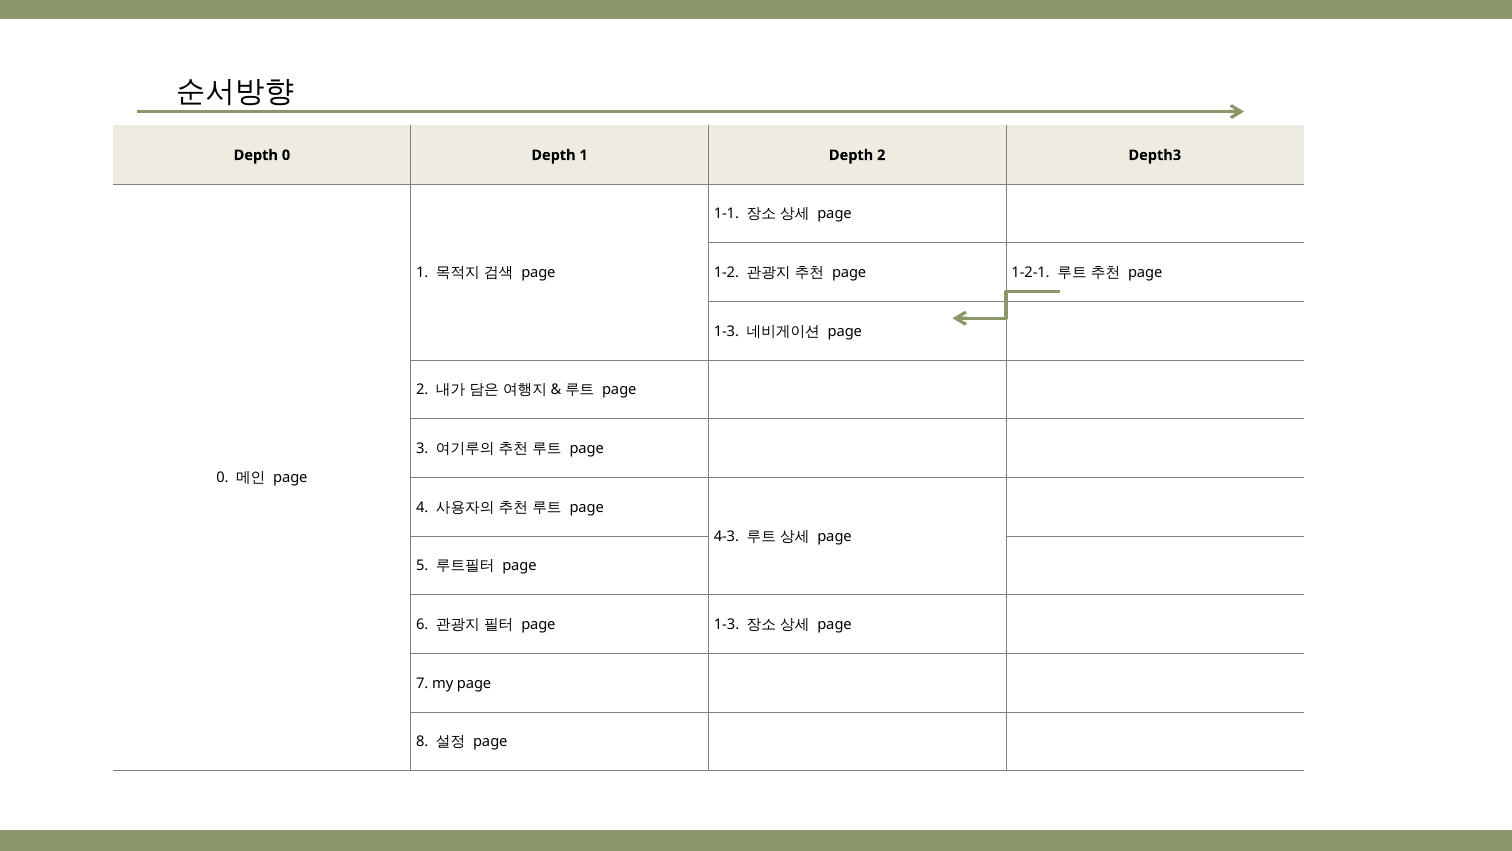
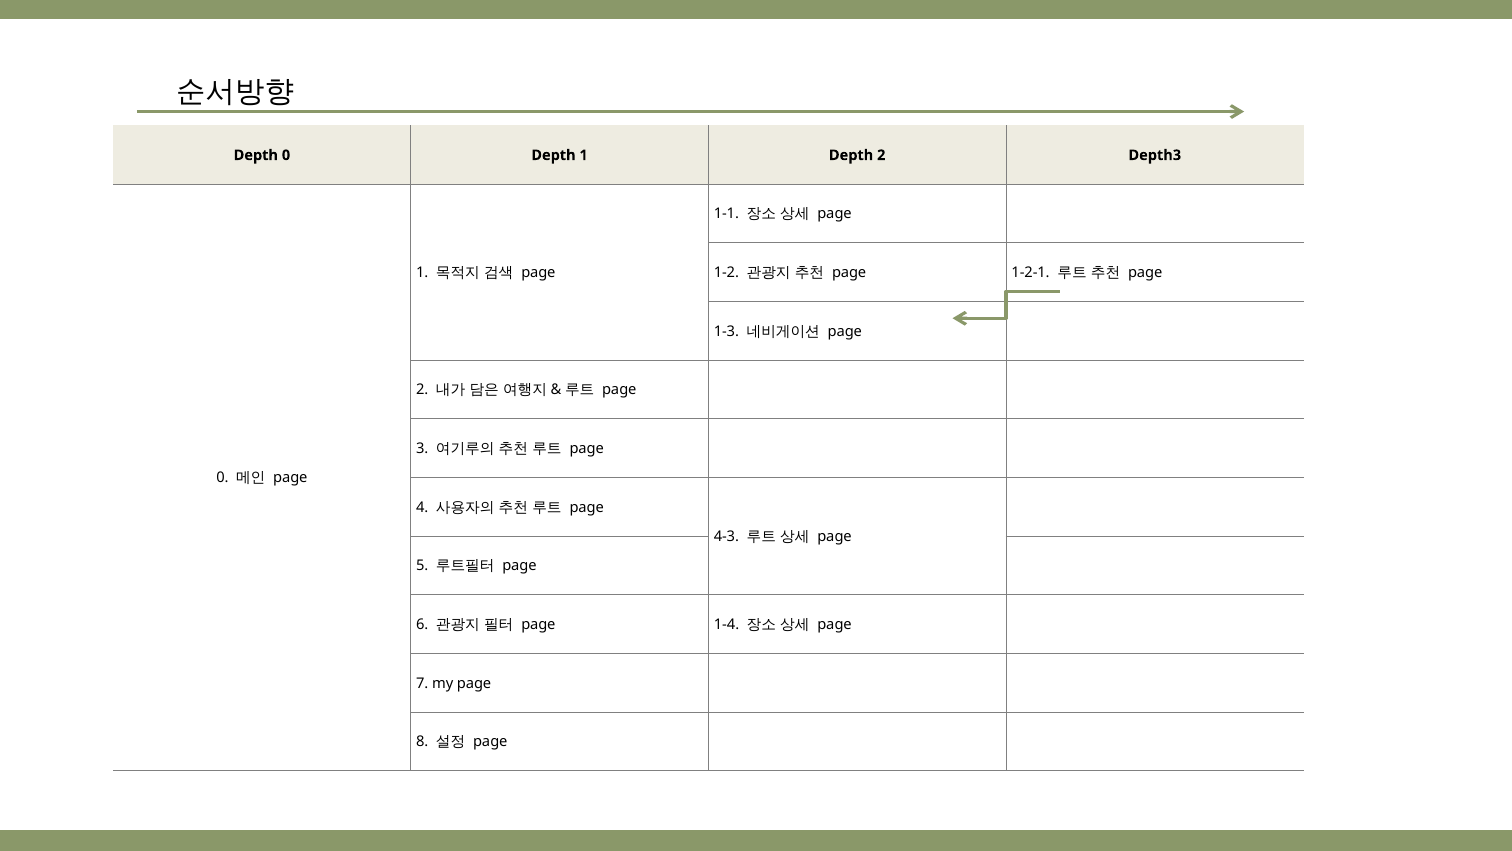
1-3 at (726, 624): 1-3 -> 1-4
